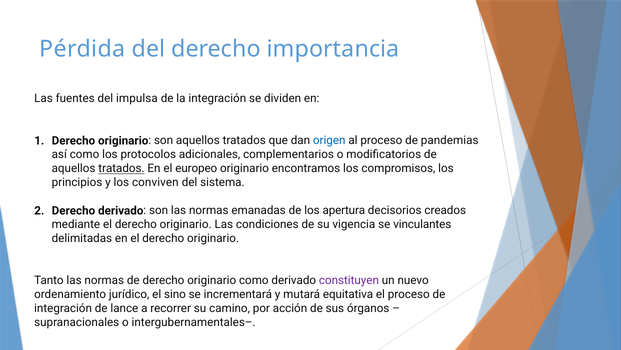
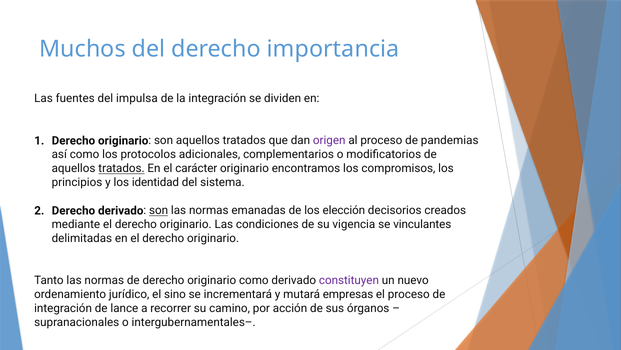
Pérdida: Pérdida -> Muchos
origen colour: blue -> purple
europeo: europeo -> carácter
conviven: conviven -> identidad
son at (159, 210) underline: none -> present
apertura: apertura -> elección
equitativa: equitativa -> empresas
